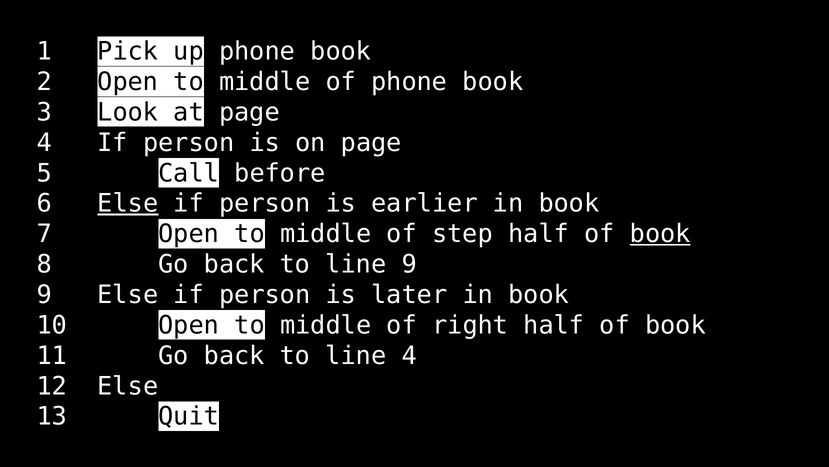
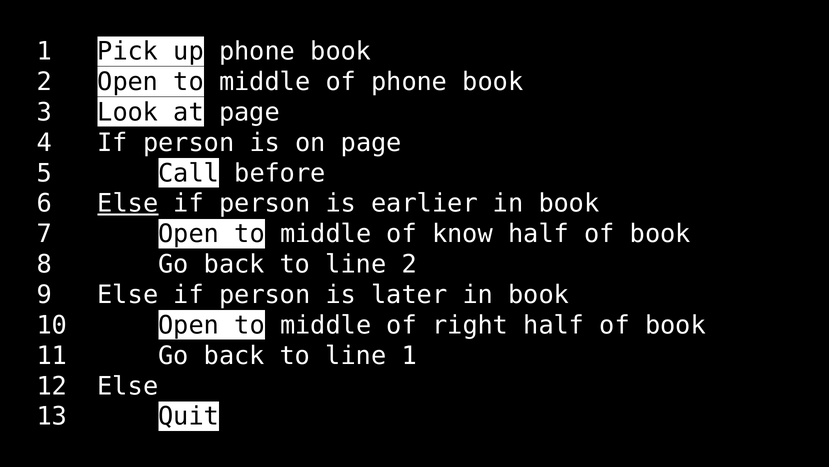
step: step -> know
book at (660, 234) underline: present -> none
line 9: 9 -> 2
line 4: 4 -> 1
